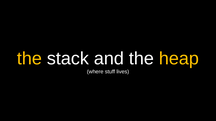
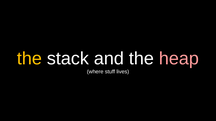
heap colour: yellow -> pink
